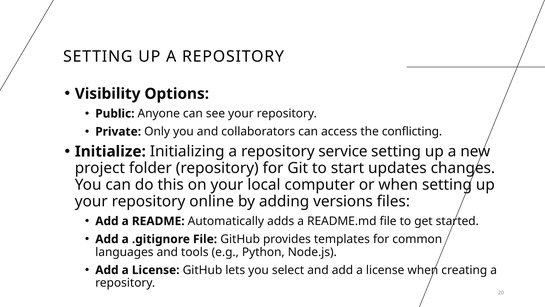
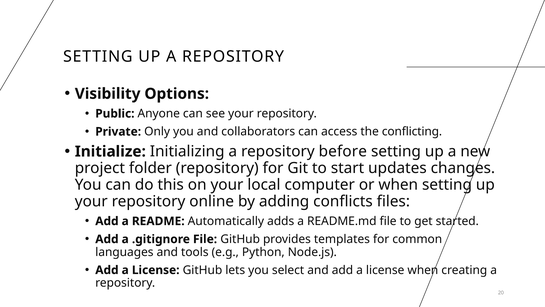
service: service -> before
versions: versions -> conflicts
